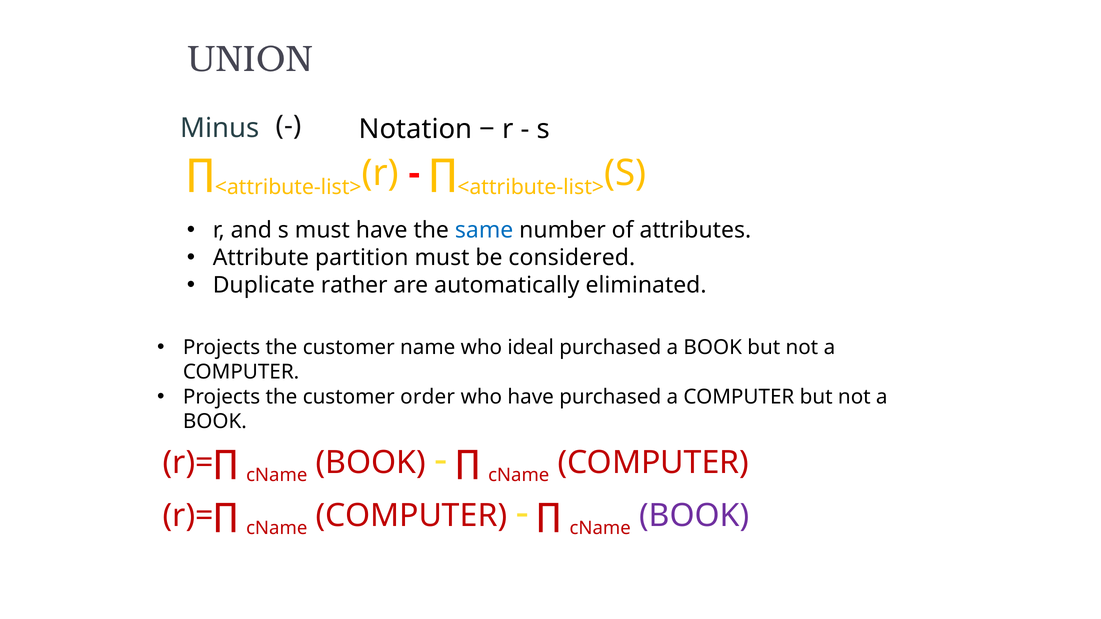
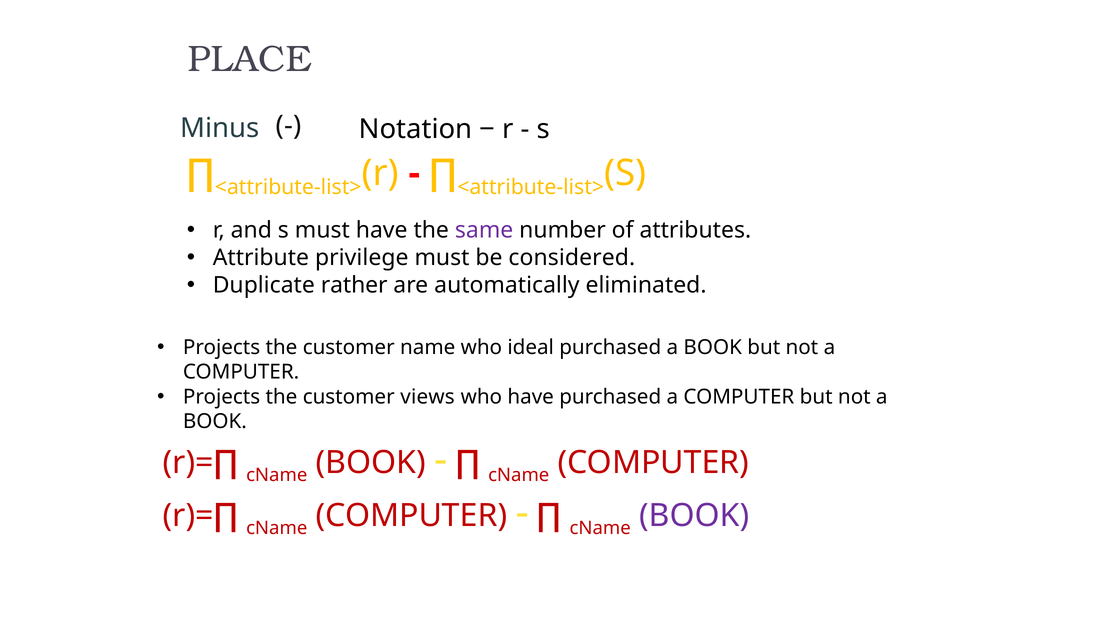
UNION: UNION -> PLACE
same colour: blue -> purple
partition: partition -> privilege
order: order -> views
